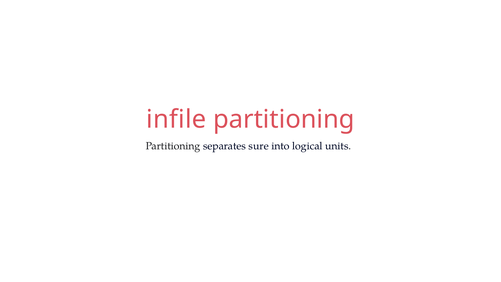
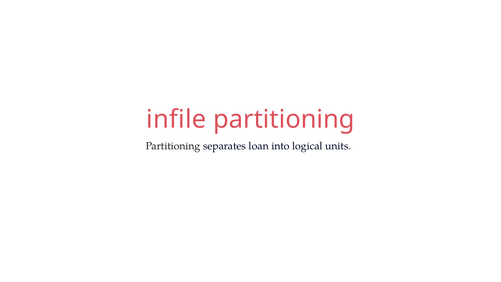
sure: sure -> loan
